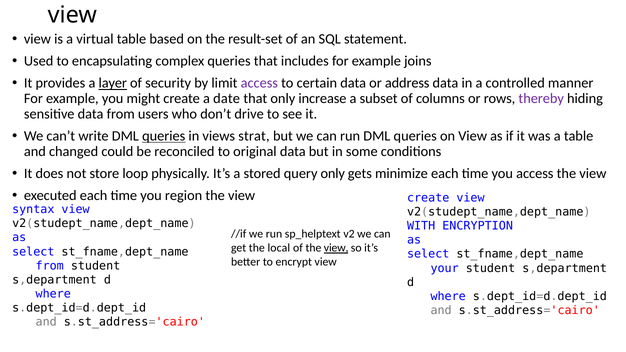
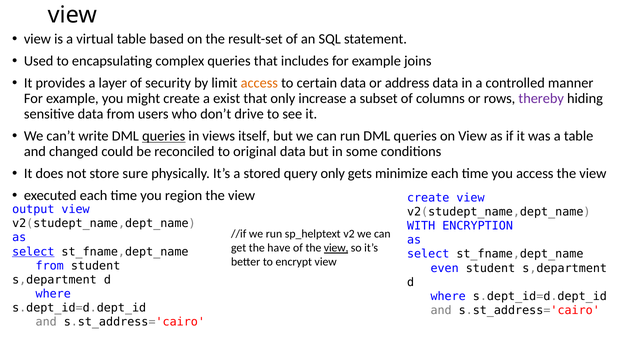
layer underline: present -> none
access at (259, 83) colour: purple -> orange
date: date -> exist
strat: strat -> itself
loop: loop -> sure
syntax: syntax -> output
local: local -> have
select at (33, 252) underline: none -> present
your: your -> even
